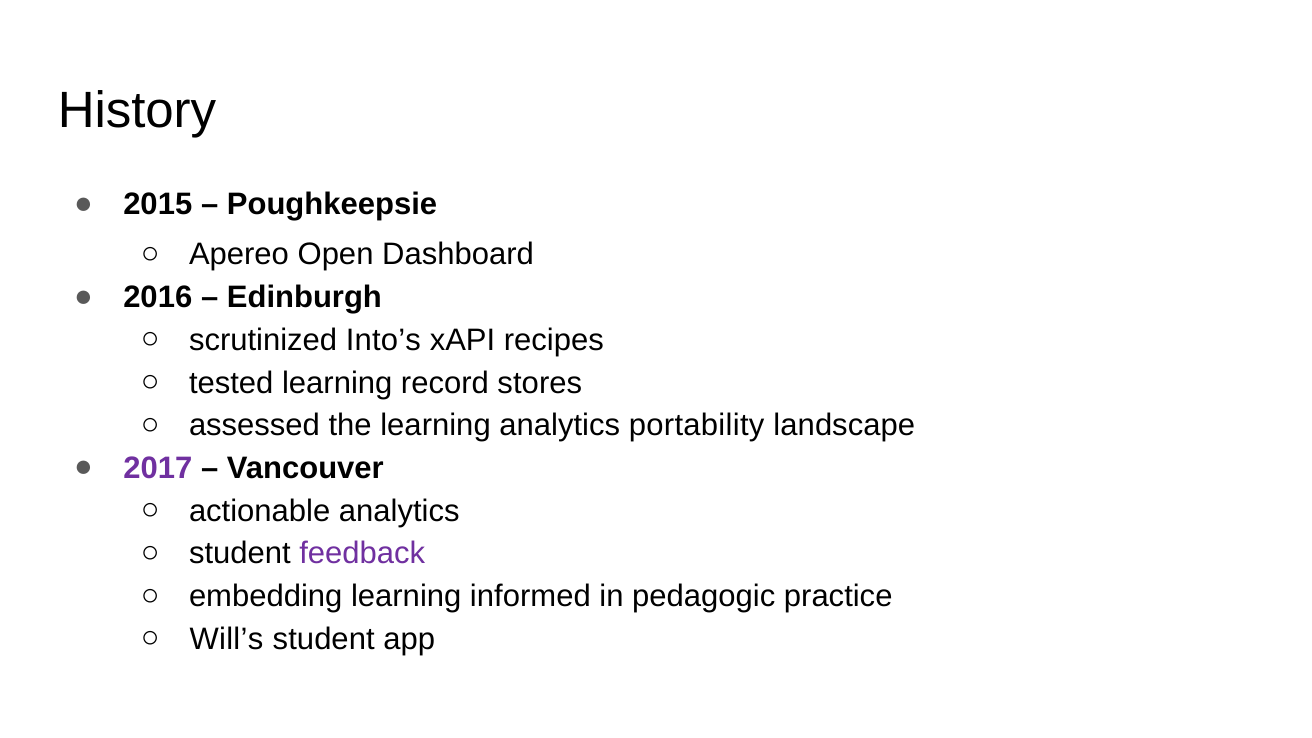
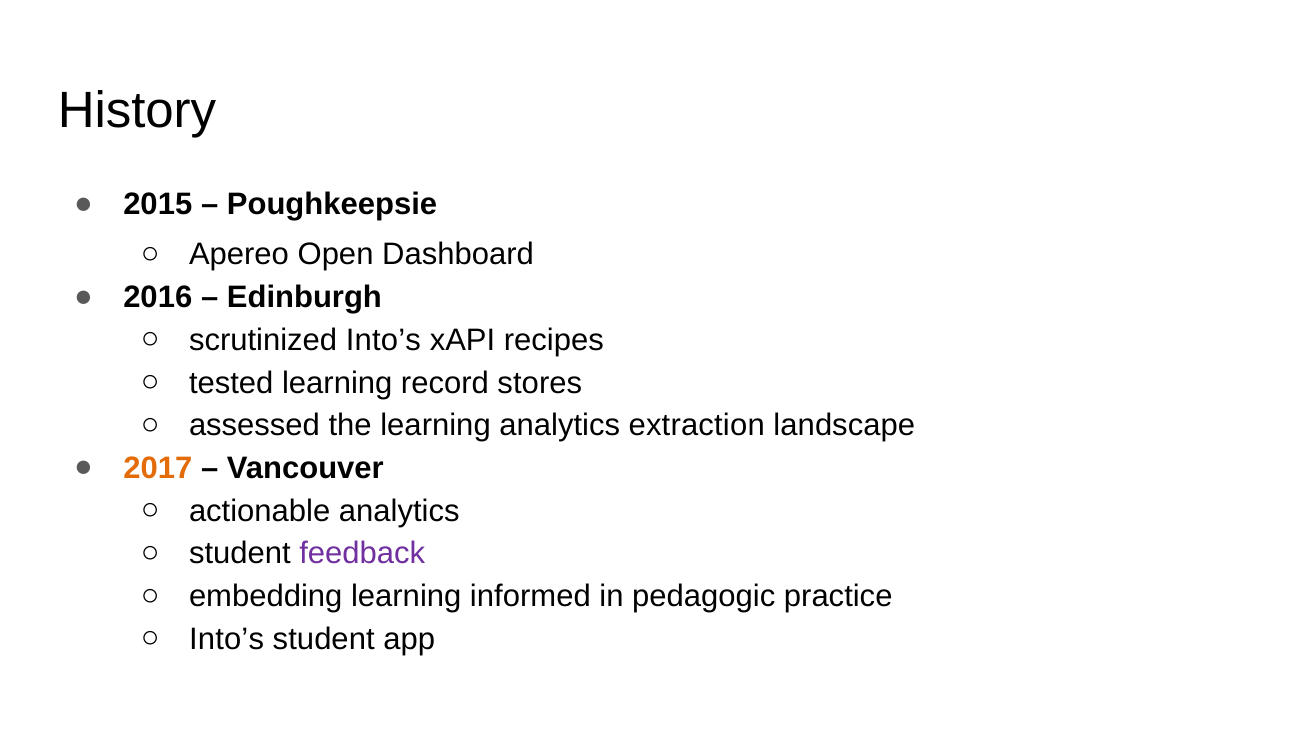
portability: portability -> extraction
2017 colour: purple -> orange
Will’s at (226, 639): Will’s -> Into’s
